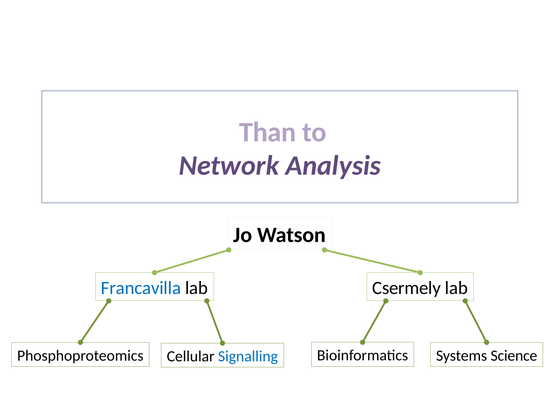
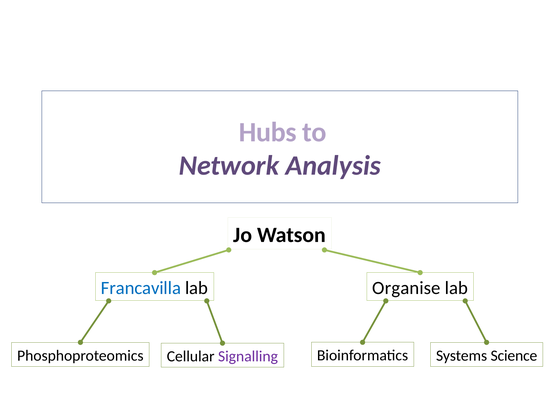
Than: Than -> Hubs
Csermely: Csermely -> Organise
Signalling colour: blue -> purple
